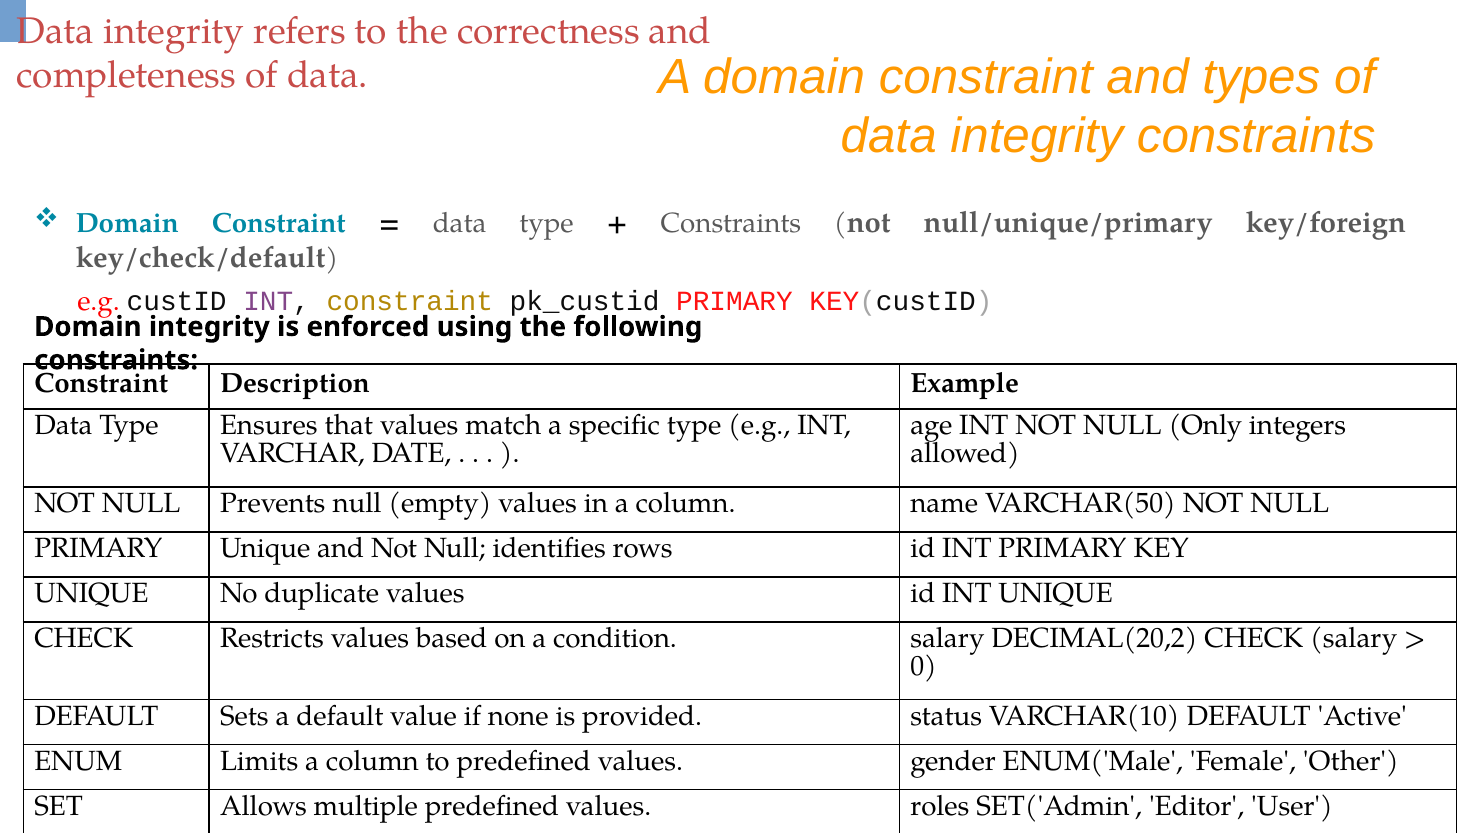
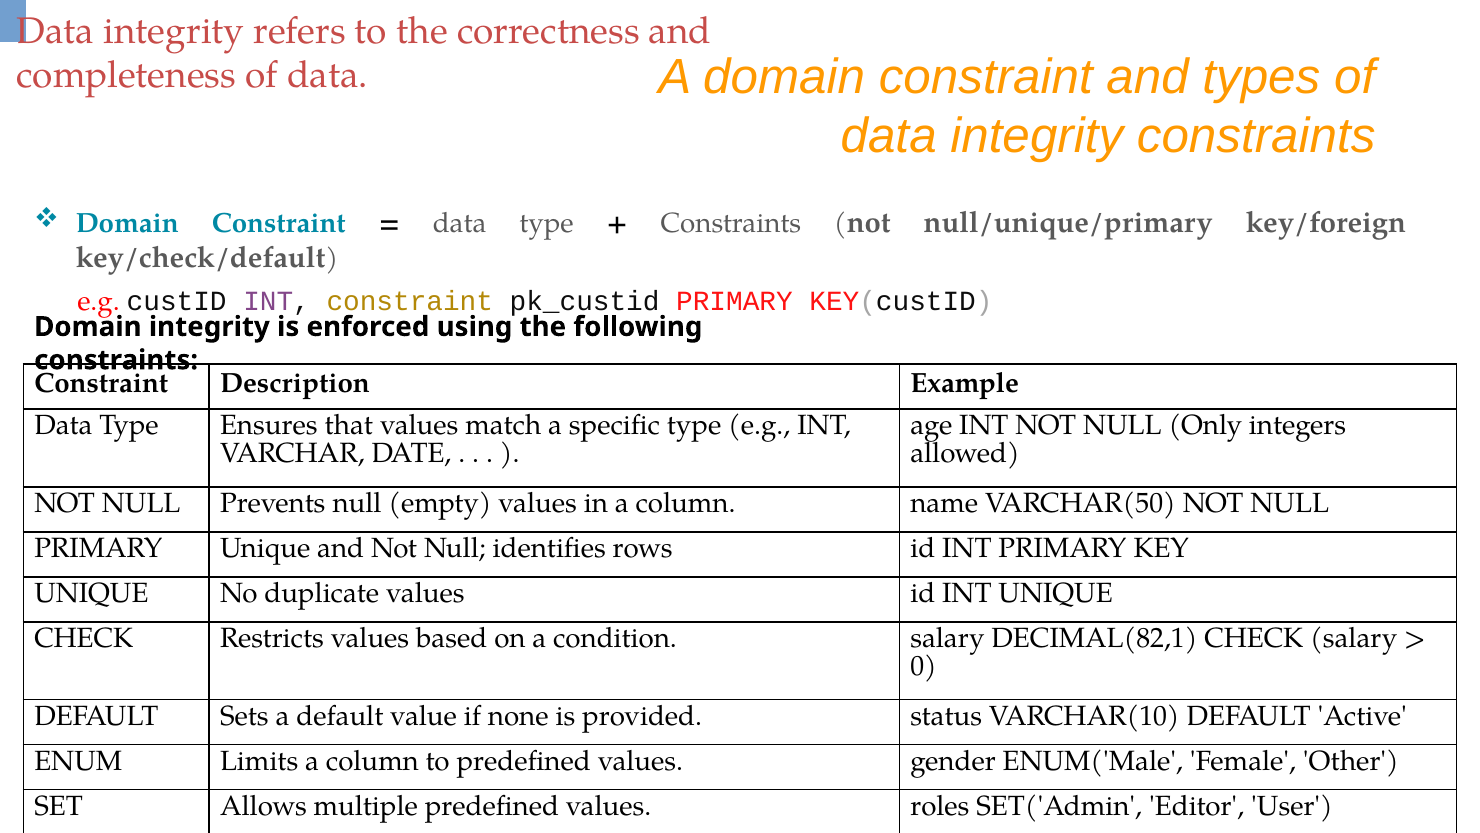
DECIMAL(20,2: DECIMAL(20,2 -> DECIMAL(82,1
